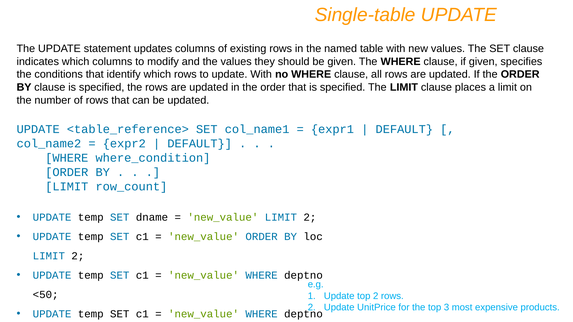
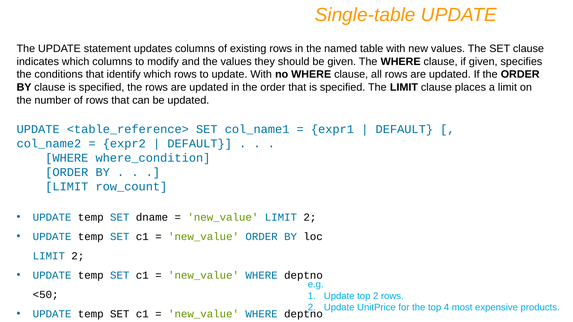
3: 3 -> 4
